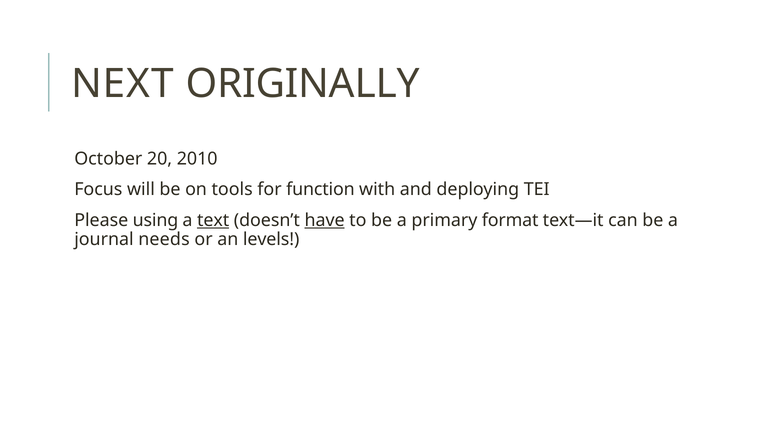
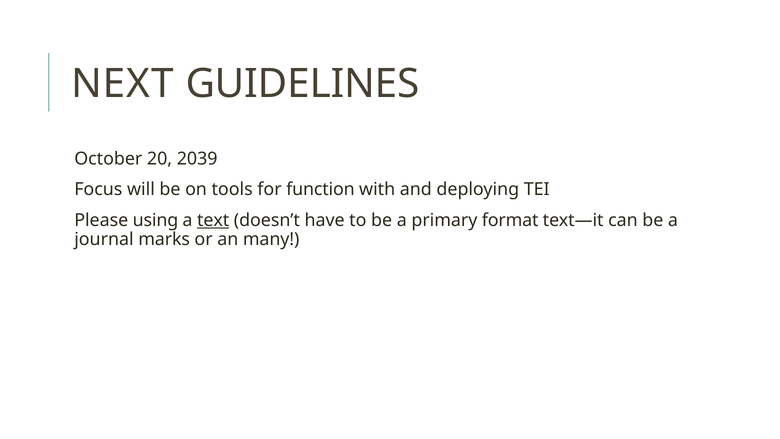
ORIGINALLY: ORIGINALLY -> GUIDELINES
2010: 2010 -> 2039
have underline: present -> none
needs: needs -> marks
levels: levels -> many
